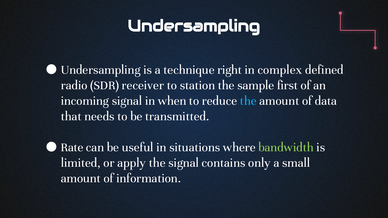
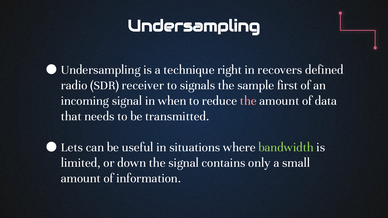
complex: complex -> recovers
station: station -> signals
the at (248, 101) colour: light blue -> pink
Rate: Rate -> Lets
apply: apply -> down
